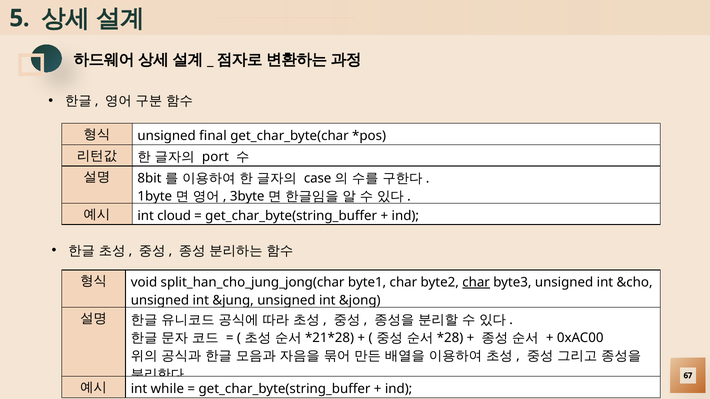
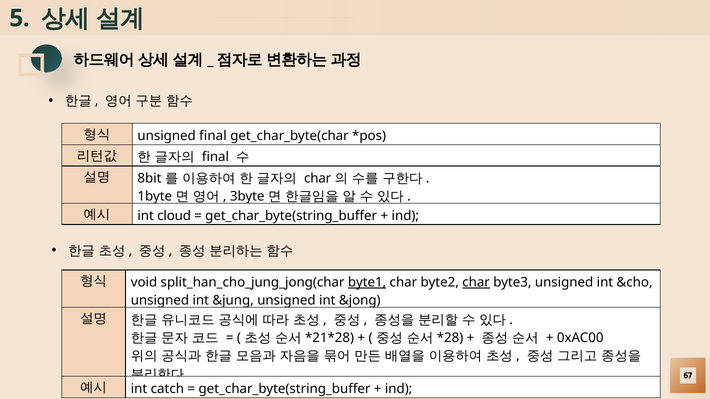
port at (215, 157): port -> final
case at (318, 179): case -> char
byte1 underline: none -> present
while: while -> catch
